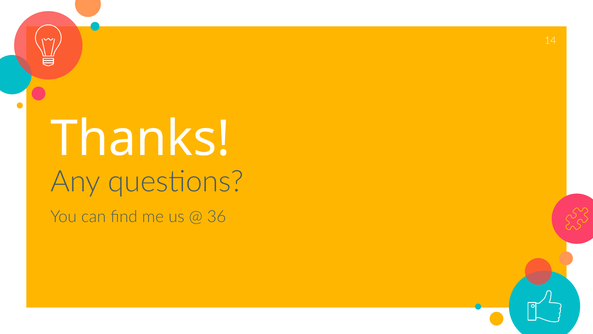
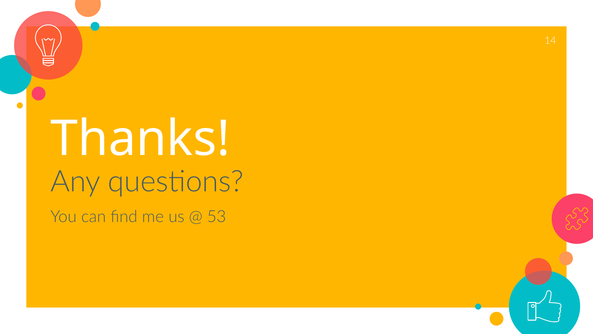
36: 36 -> 53
